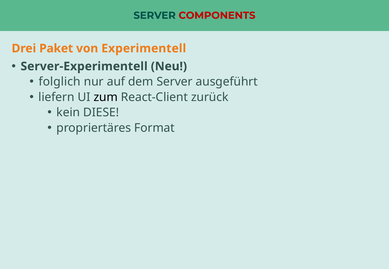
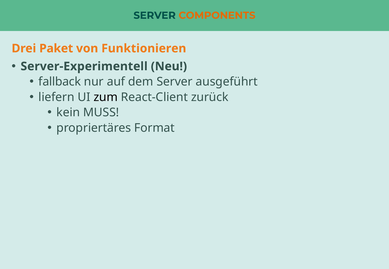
COMPONENTS colour: red -> orange
Experimentell: Experimentell -> Funktionieren
folglich: folglich -> fallback
DIESE: DIESE -> MUSS
